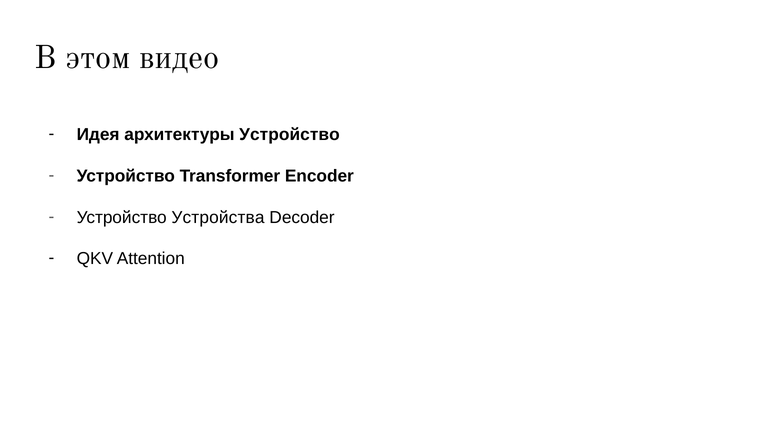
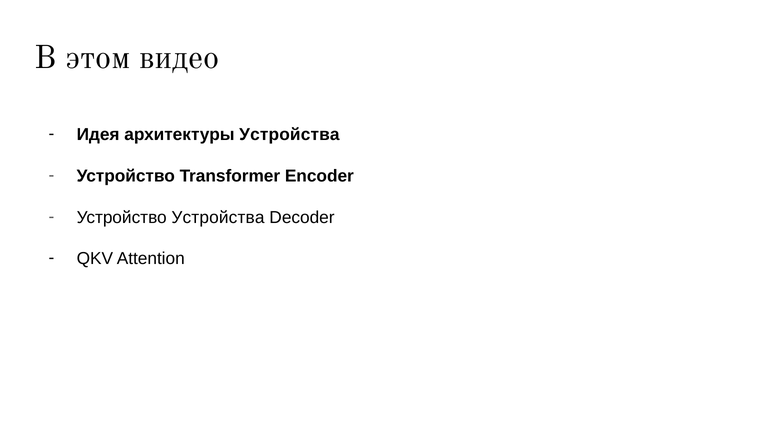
архитектуры Устройство: Устройство -> Устройства
